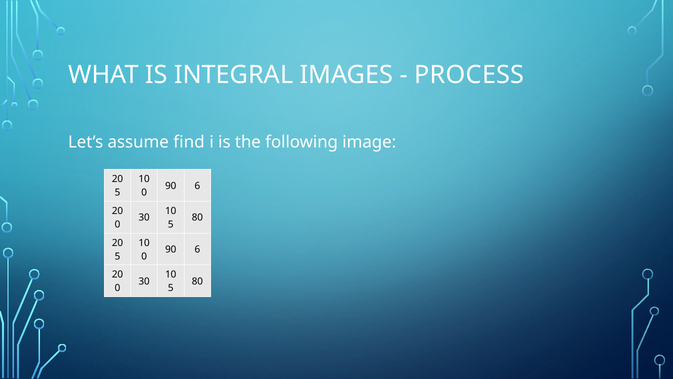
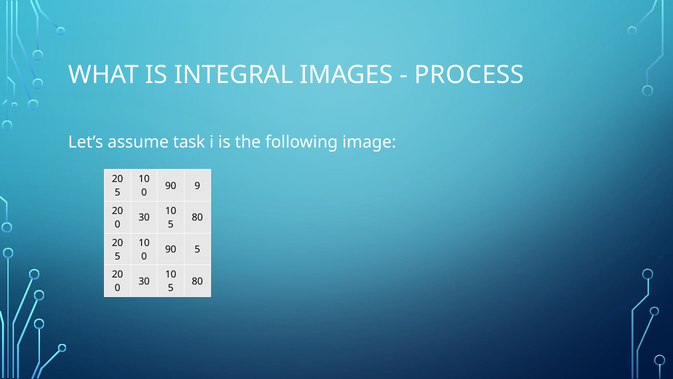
find: find -> task
6 at (197, 186): 6 -> 9
6 at (197, 249): 6 -> 5
